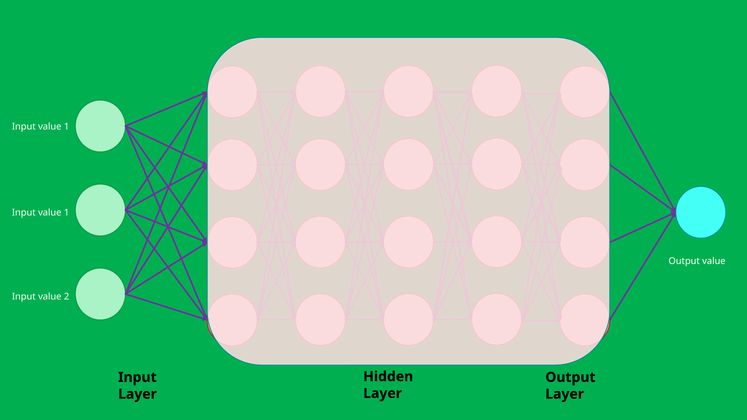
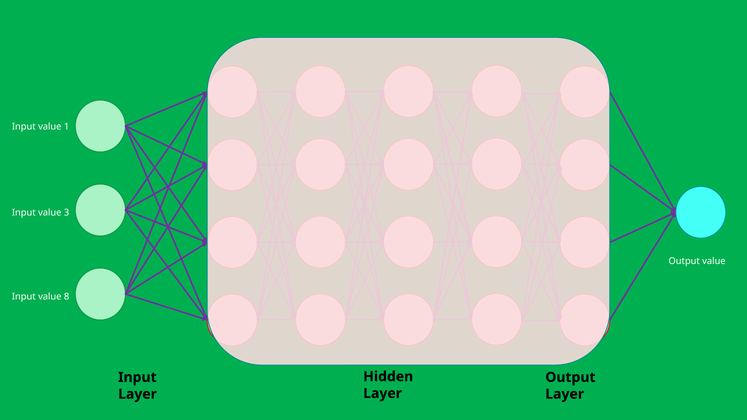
1 at (67, 213): 1 -> 3
2: 2 -> 8
